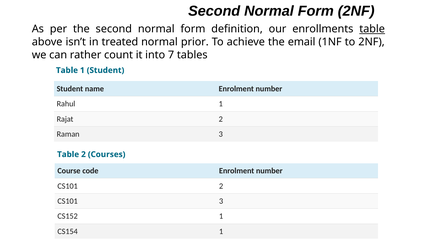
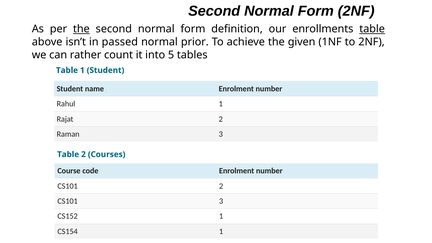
the at (81, 29) underline: none -> present
treated: treated -> passed
email: email -> given
7: 7 -> 5
